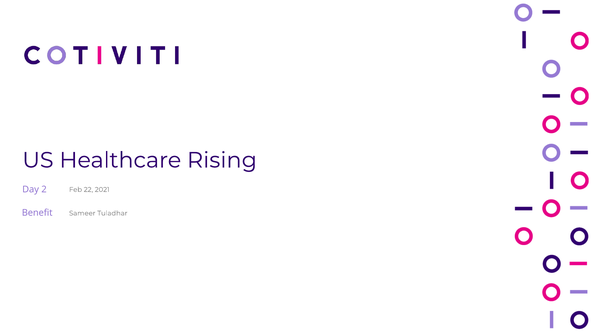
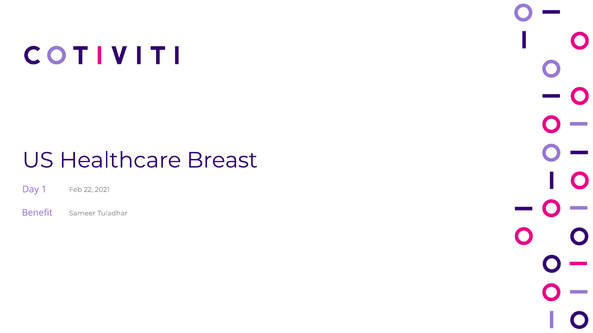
Rising: Rising -> Breast
2: 2 -> 1
